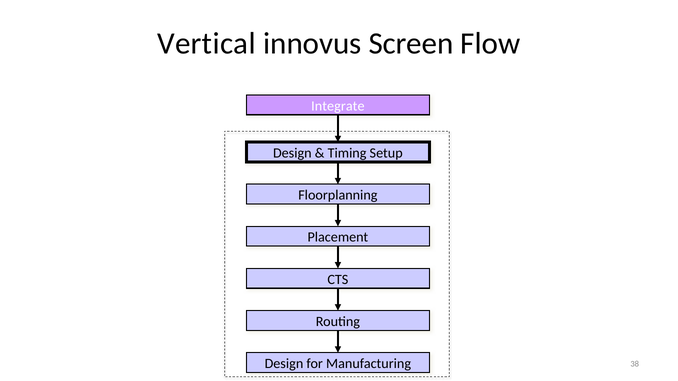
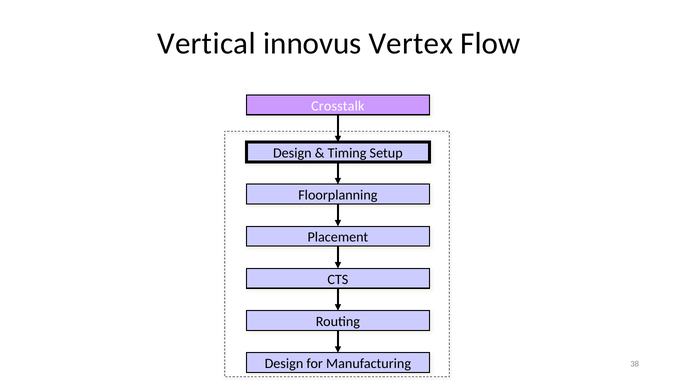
Screen: Screen -> Vertex
Integrate: Integrate -> Crosstalk
